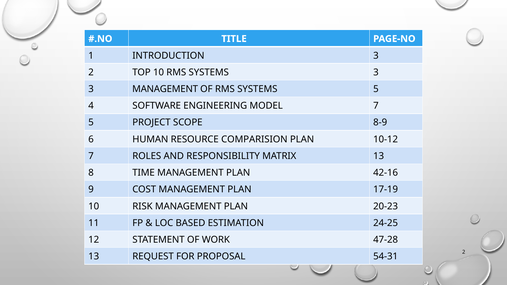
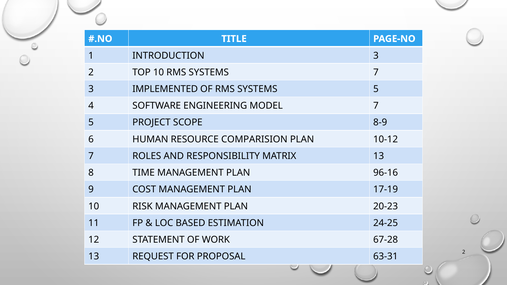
SYSTEMS 3: 3 -> 7
3 MANAGEMENT: MANAGEMENT -> IMPLEMENTED
42-16: 42-16 -> 96-16
47-28: 47-28 -> 67-28
54-31: 54-31 -> 63-31
